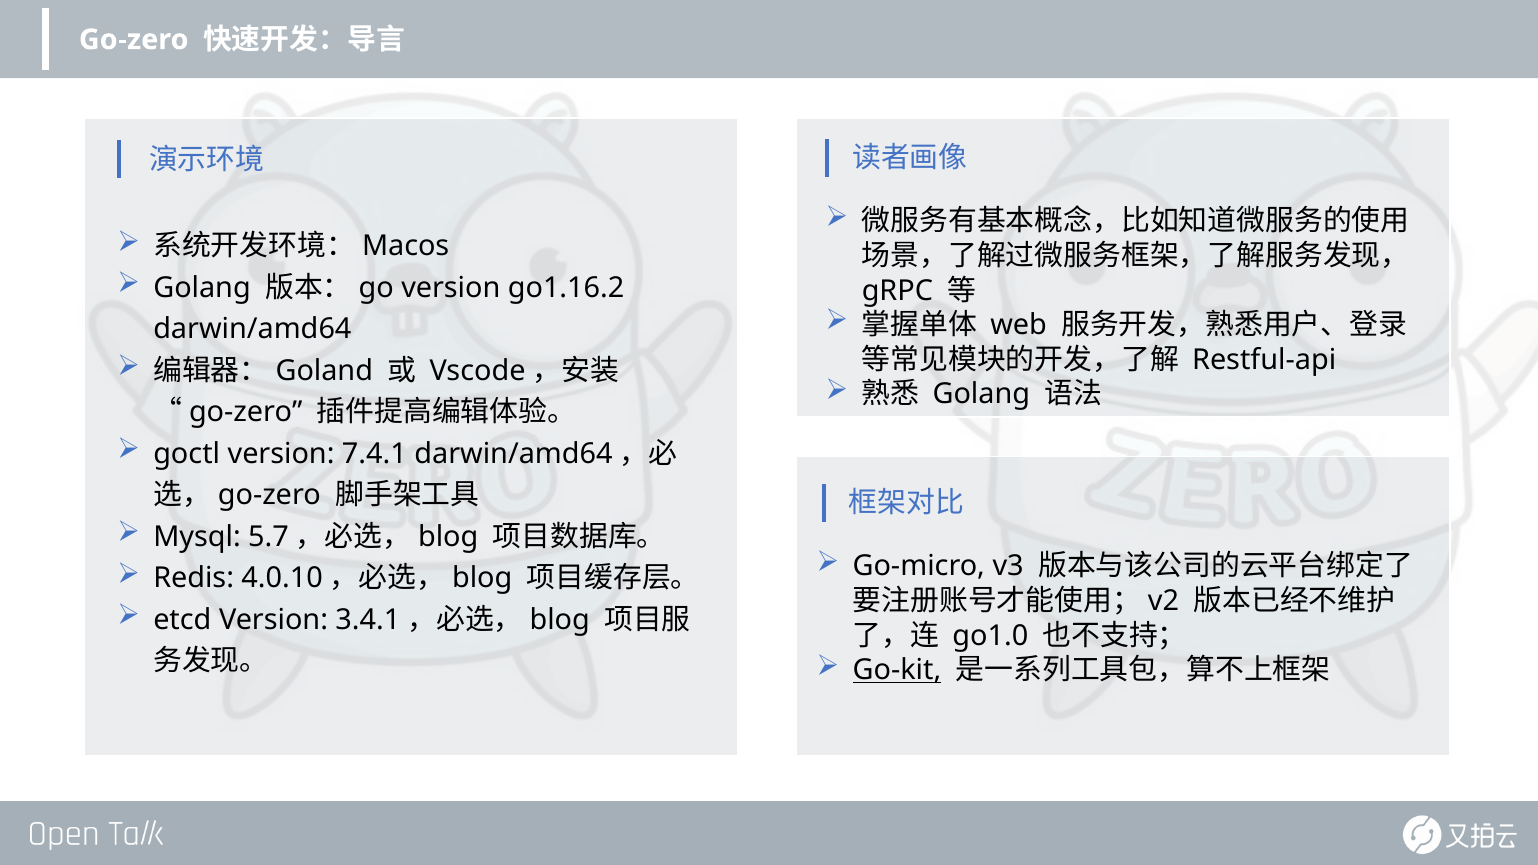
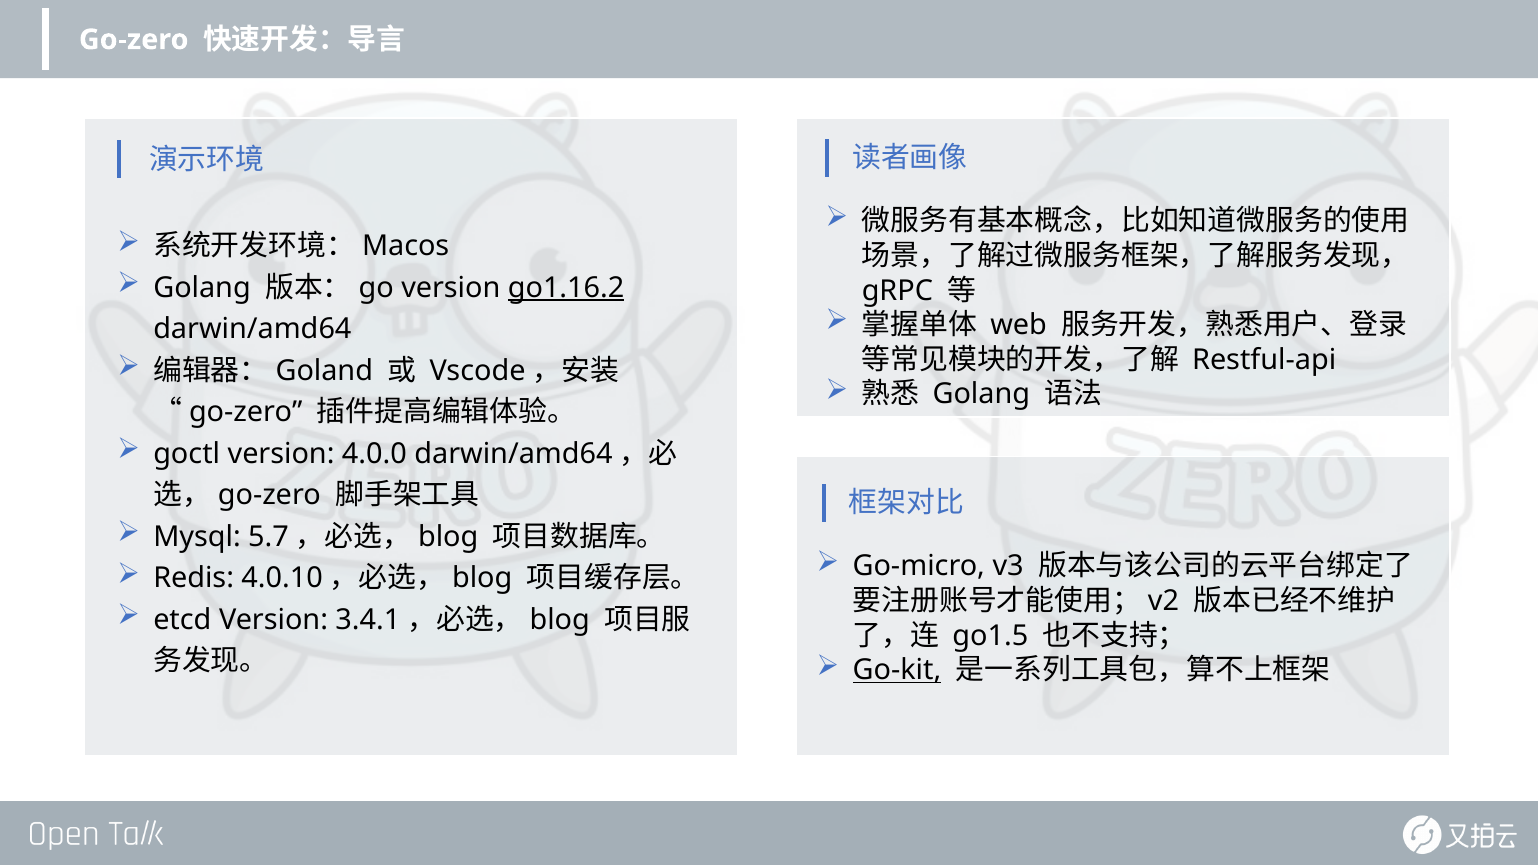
go1.16.2 underline: none -> present
7.4.1: 7.4.1 -> 4.0.0
go1.0: go1.0 -> go1.5
